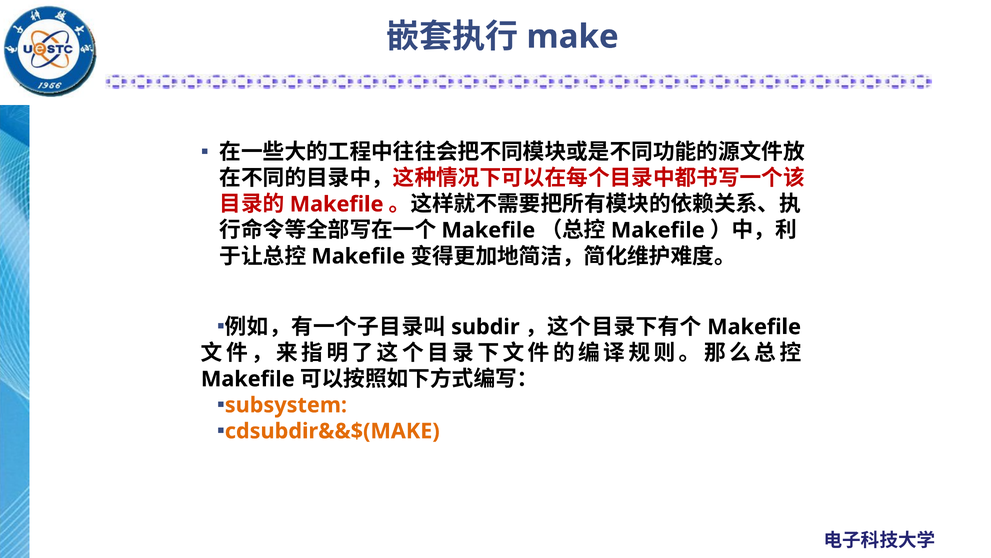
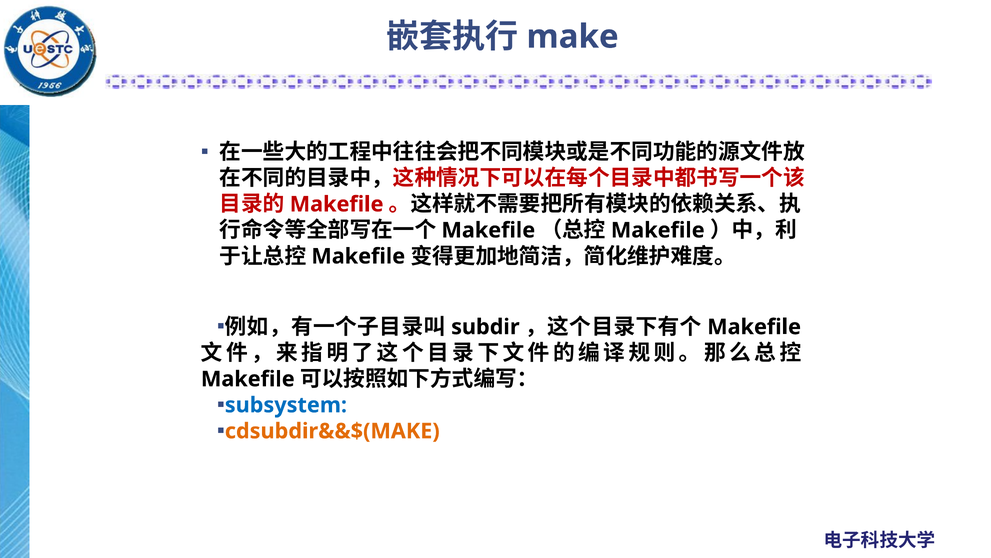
subsystem colour: orange -> blue
